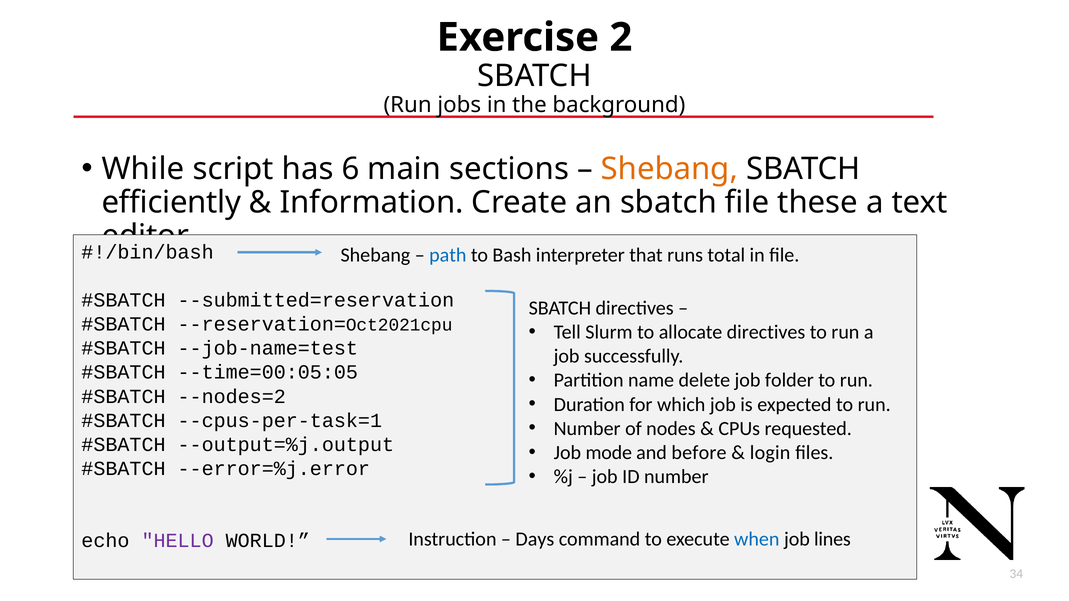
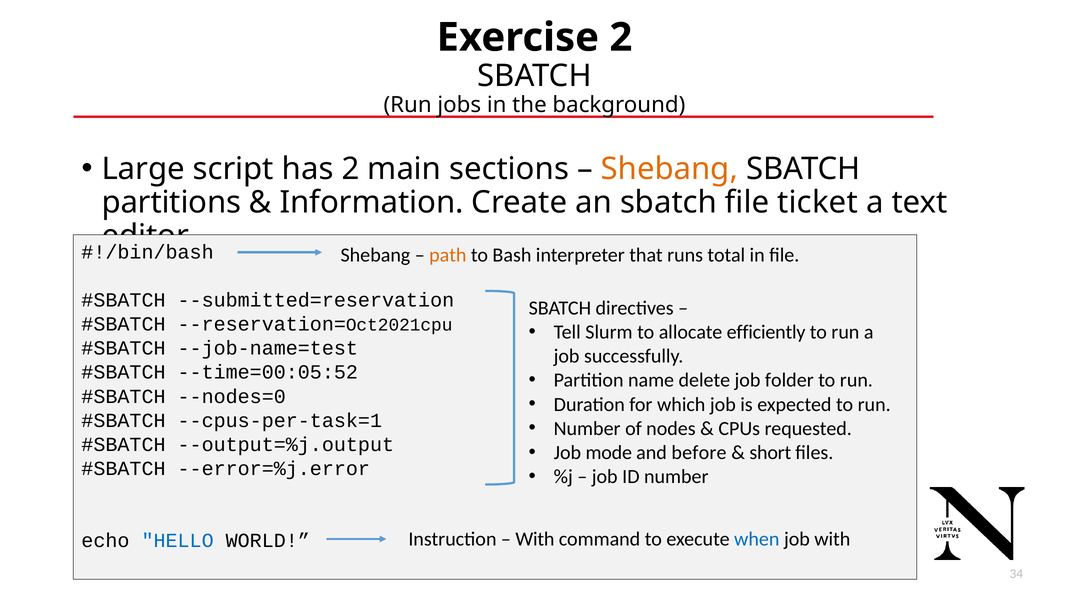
While: While -> Large
has 6: 6 -> 2
efficiently: efficiently -> partitions
these: these -> ticket
path colour: blue -> orange
allocate directives: directives -> efficiently
--time=00:05:05: --time=00:05:05 -> --time=00:05:52
--nodes=2: --nodes=2 -> --nodes=0
login: login -> short
Days at (535, 540): Days -> With
job lines: lines -> with
HELLO colour: purple -> blue
